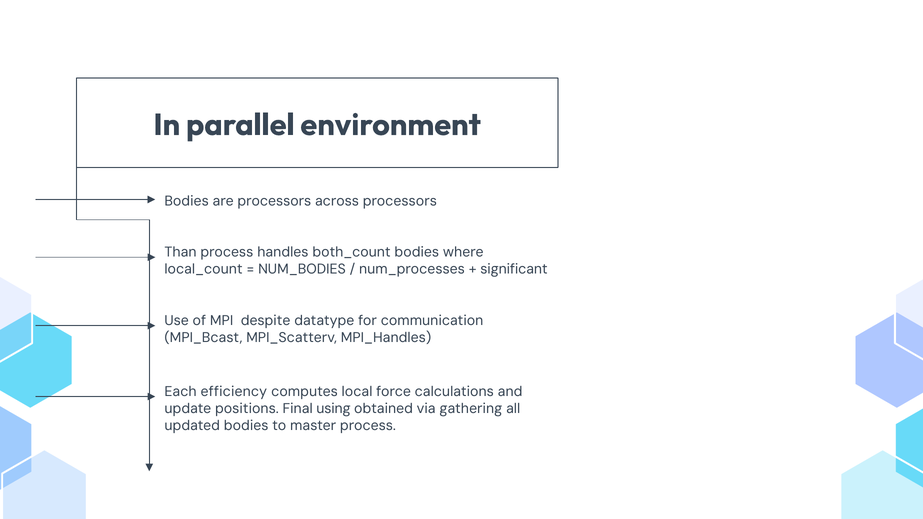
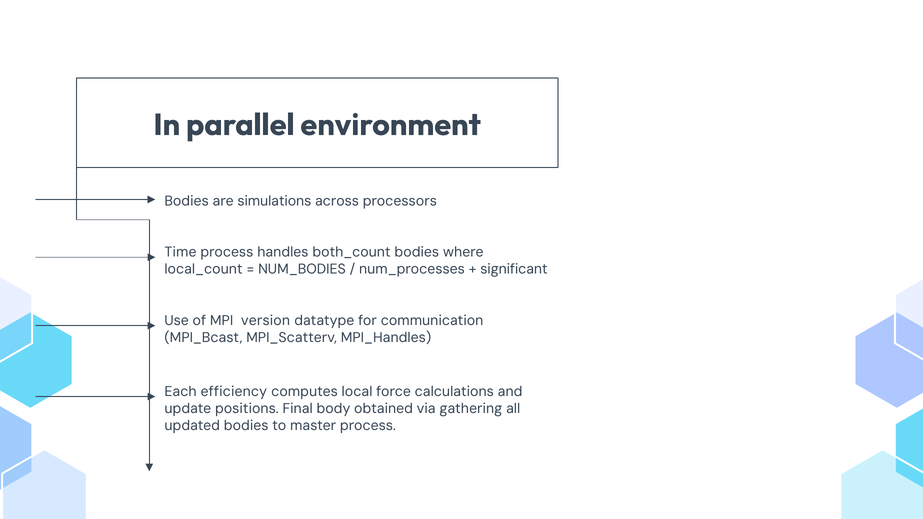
are processors: processors -> simulations
Than: Than -> Time
despite: despite -> version
using: using -> body
